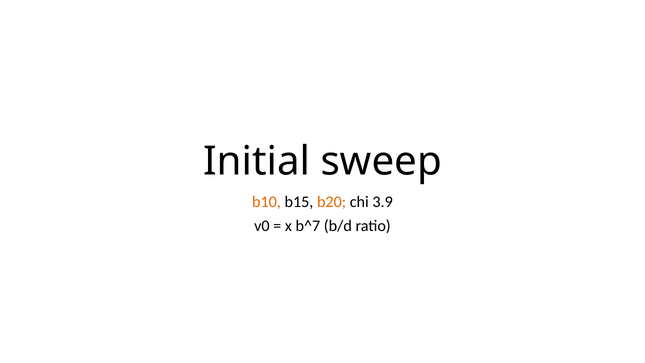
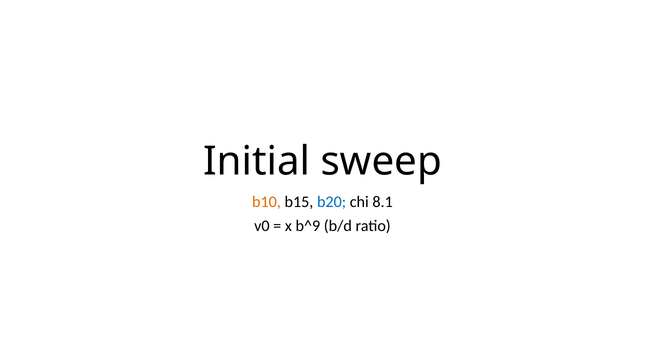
b20 colour: orange -> blue
3.9: 3.9 -> 8.1
b^7: b^7 -> b^9
